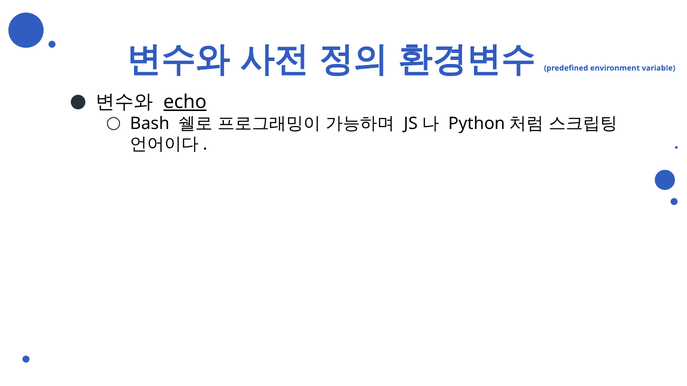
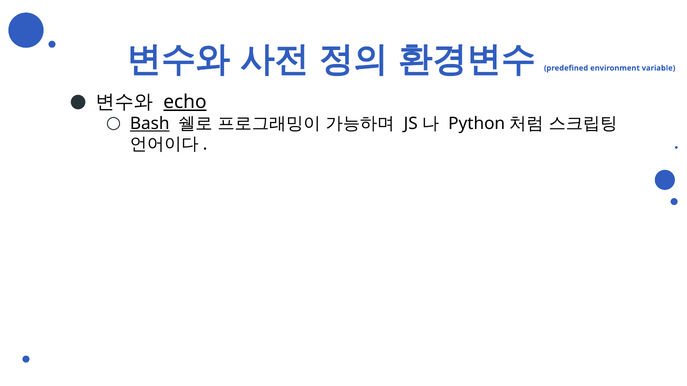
Bash underline: none -> present
